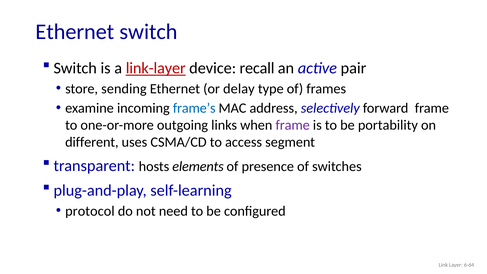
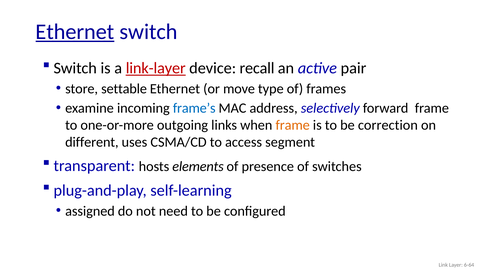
Ethernet at (75, 32) underline: none -> present
sending: sending -> settable
delay: delay -> move
frame at (293, 125) colour: purple -> orange
portability: portability -> correction
protocol: protocol -> assigned
